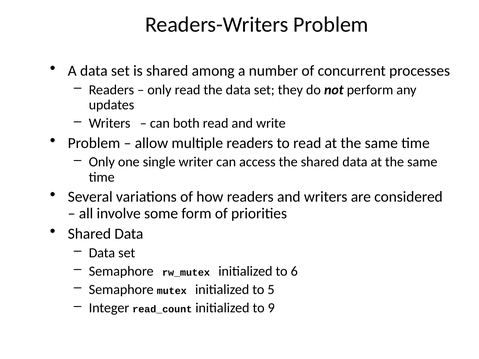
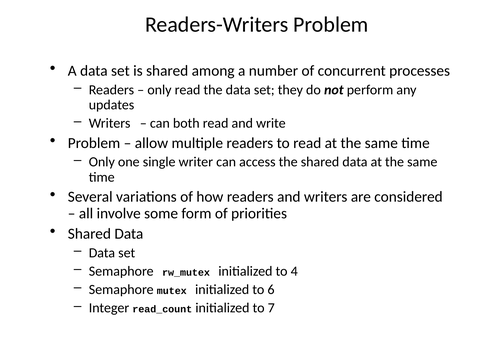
6: 6 -> 4
5: 5 -> 6
9: 9 -> 7
